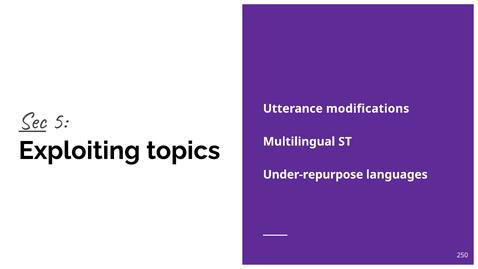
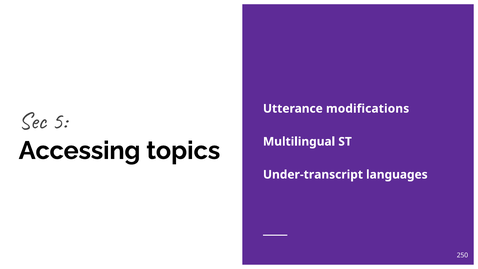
Sec underline: present -> none
Exploiting: Exploiting -> Accessing
Under-repurpose: Under-repurpose -> Under-transcript
